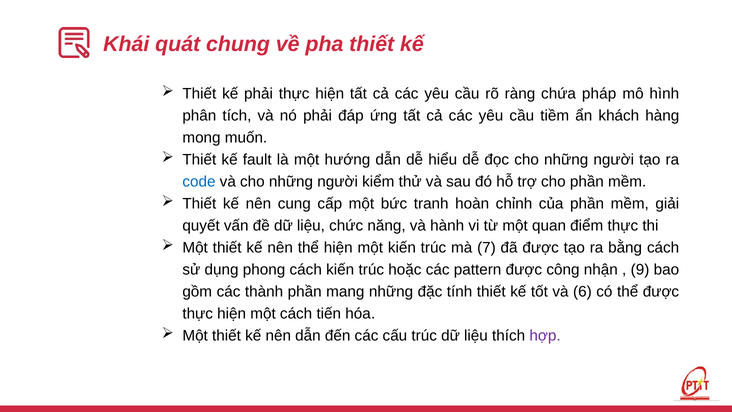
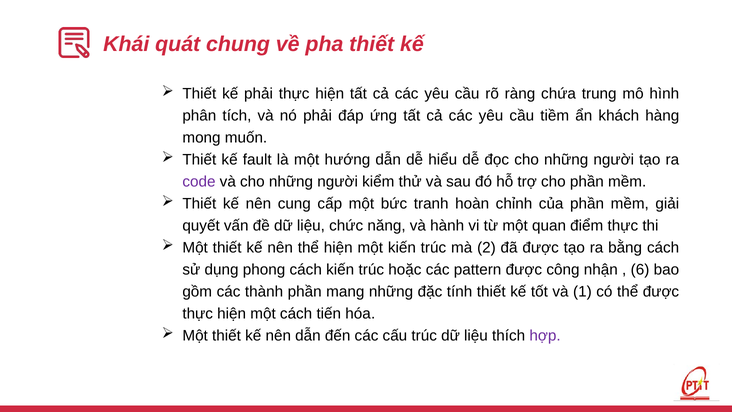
pháp: pháp -> trung
code colour: blue -> purple
7: 7 -> 2
9: 9 -> 6
6: 6 -> 1
